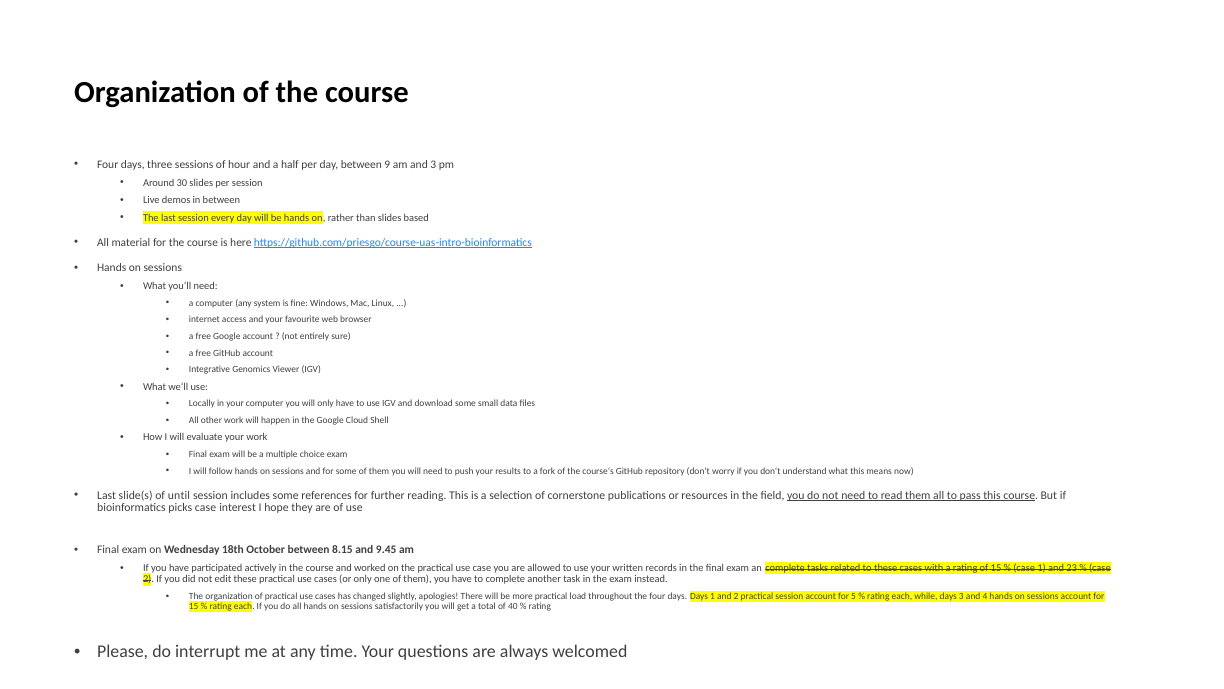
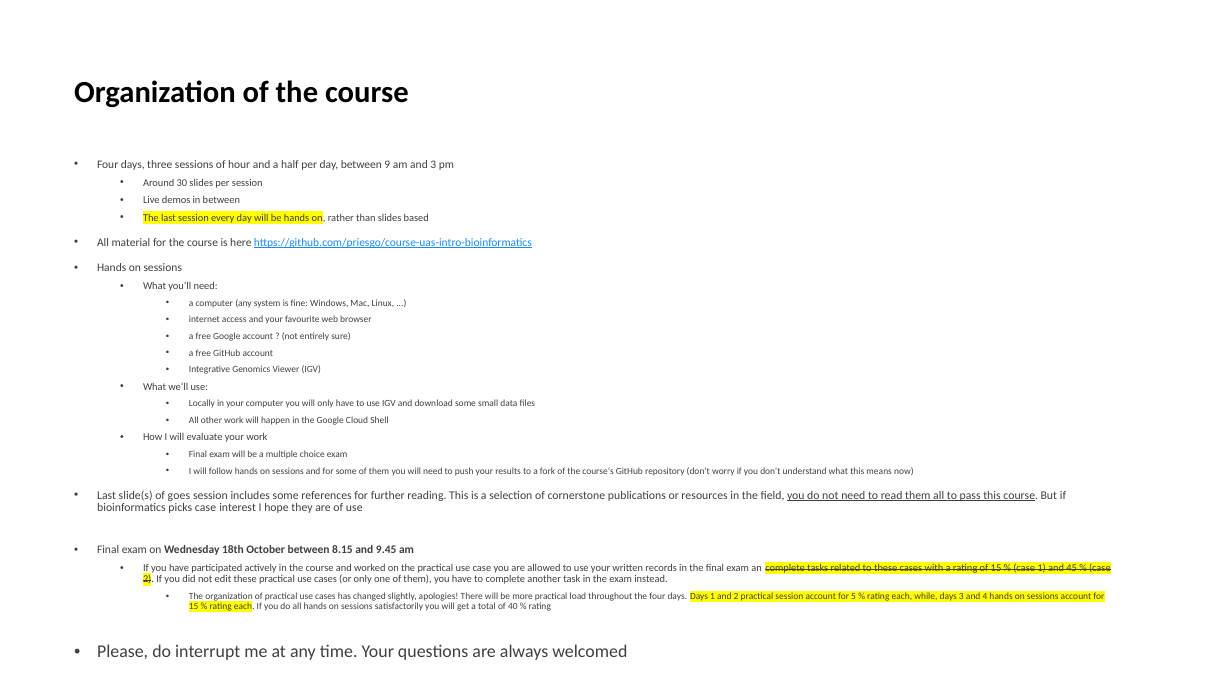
until: until -> goes
23: 23 -> 45
